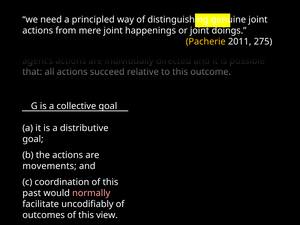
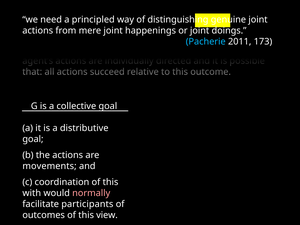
Pacherie colour: yellow -> light blue
275: 275 -> 173
past at (32, 193): past -> with
uncodifiably: uncodifiably -> participants
